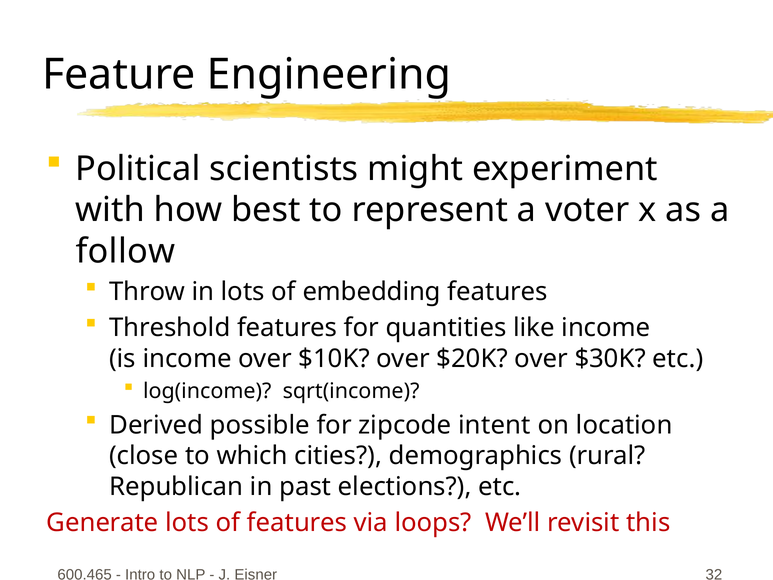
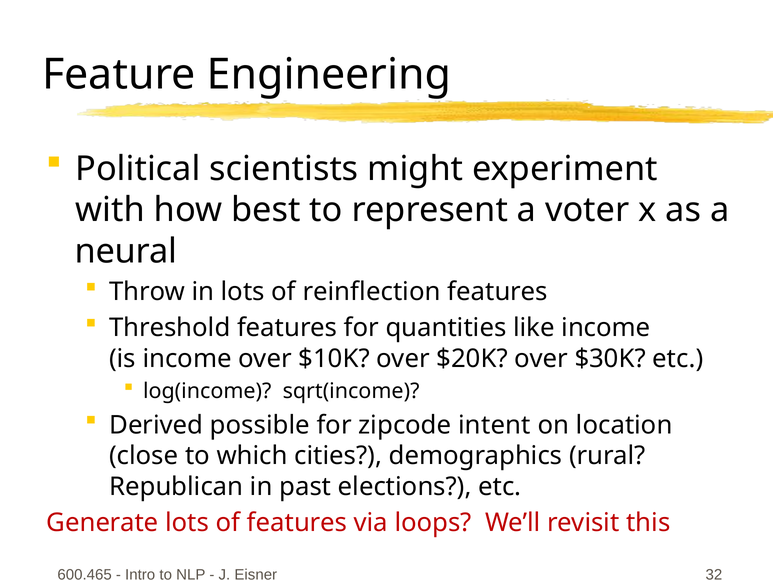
follow: follow -> neural
embedding: embedding -> reinflection
